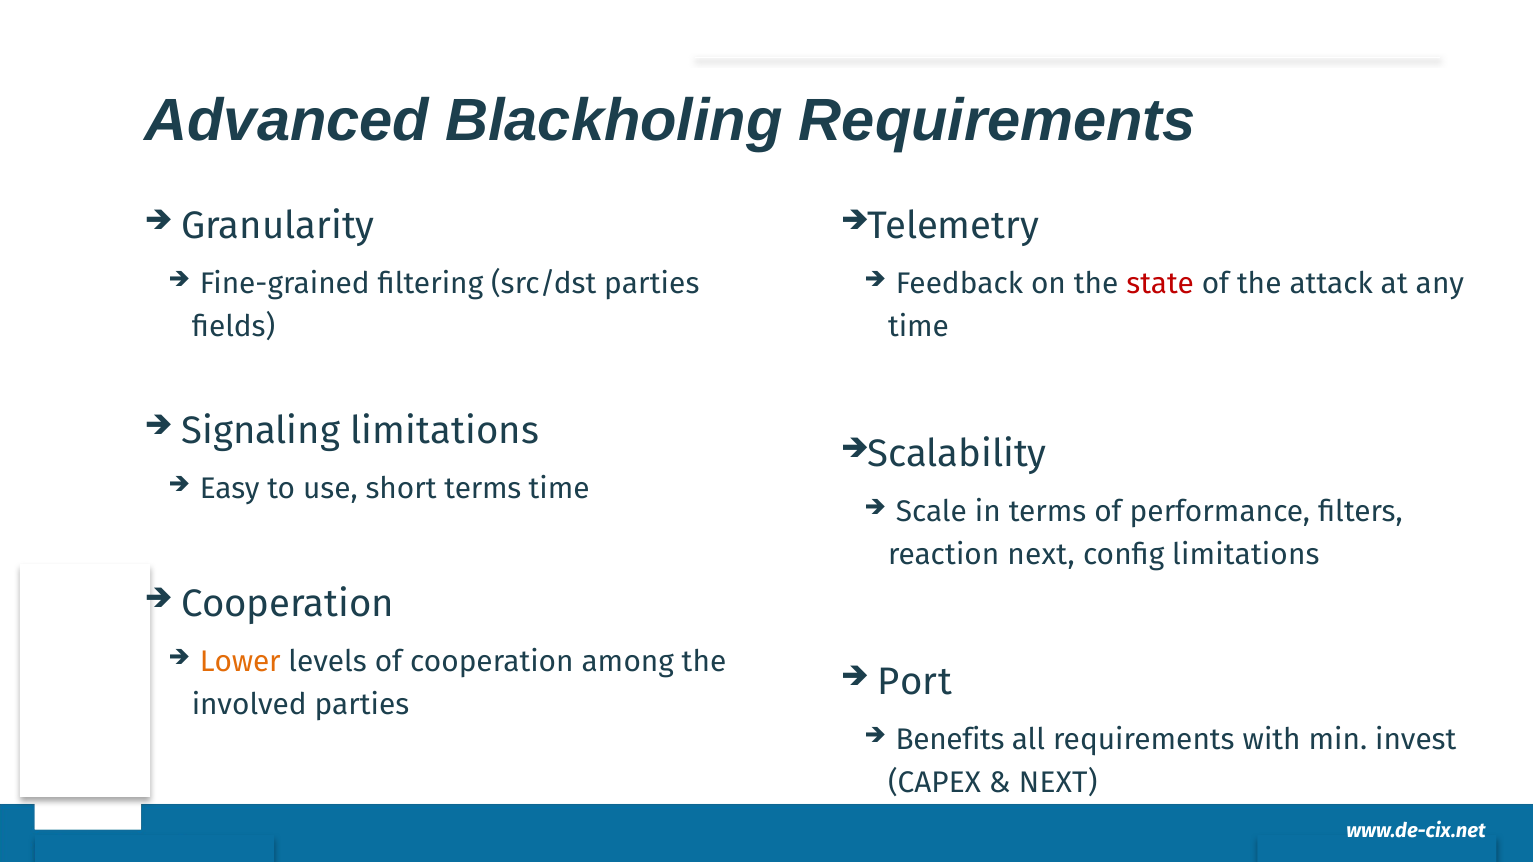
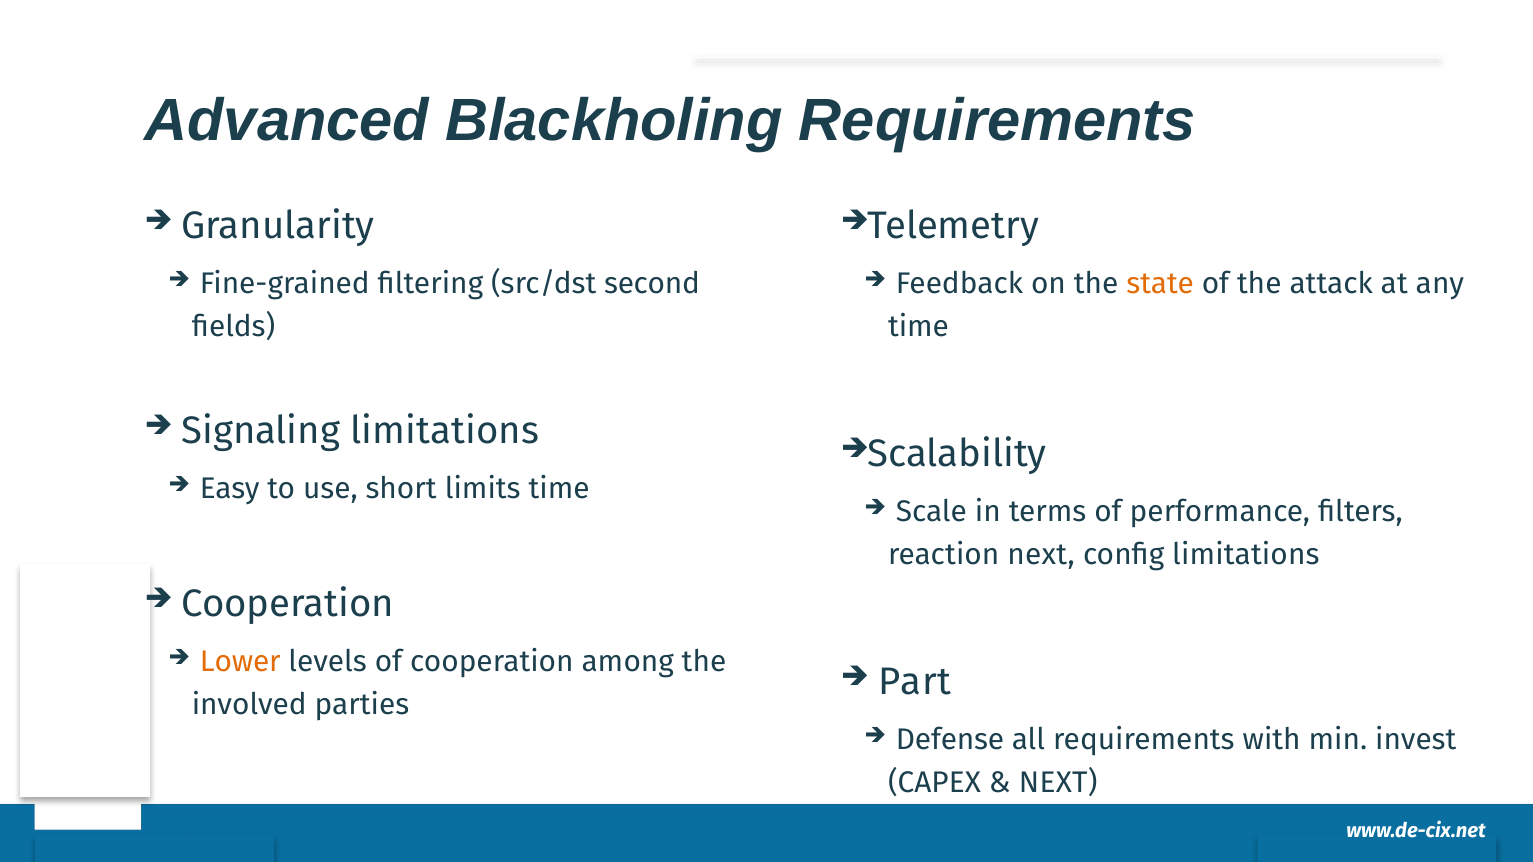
src/dst parties: parties -> second
state colour: red -> orange
short terms: terms -> limits
Port: Port -> Part
Benefits: Benefits -> Defense
